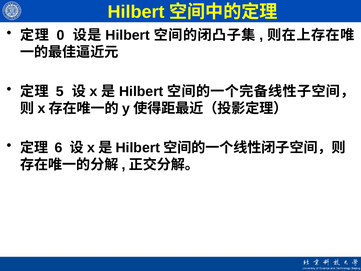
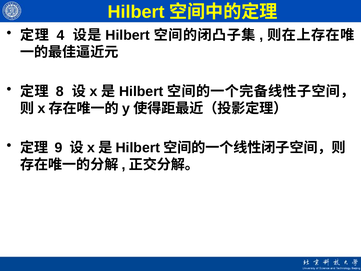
0: 0 -> 4
5: 5 -> 8
6: 6 -> 9
